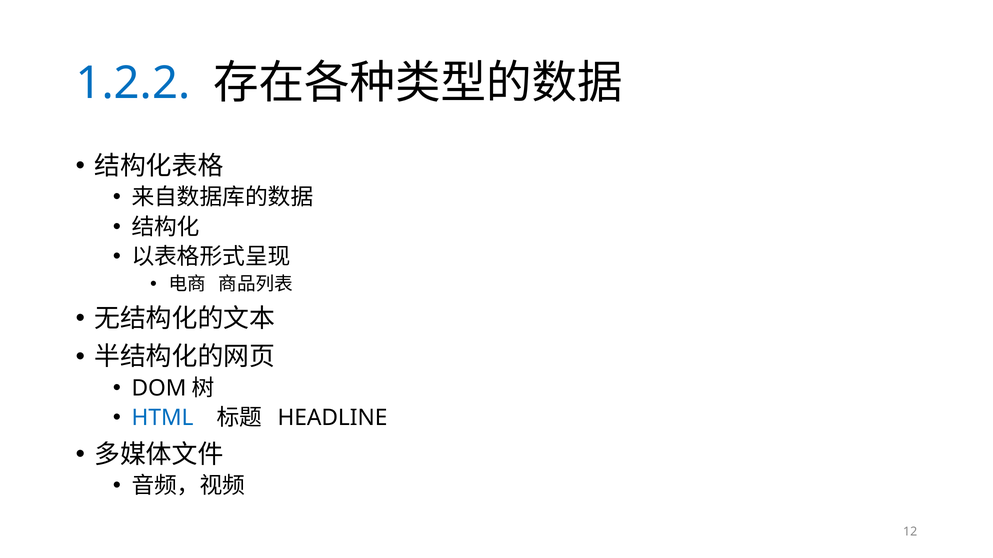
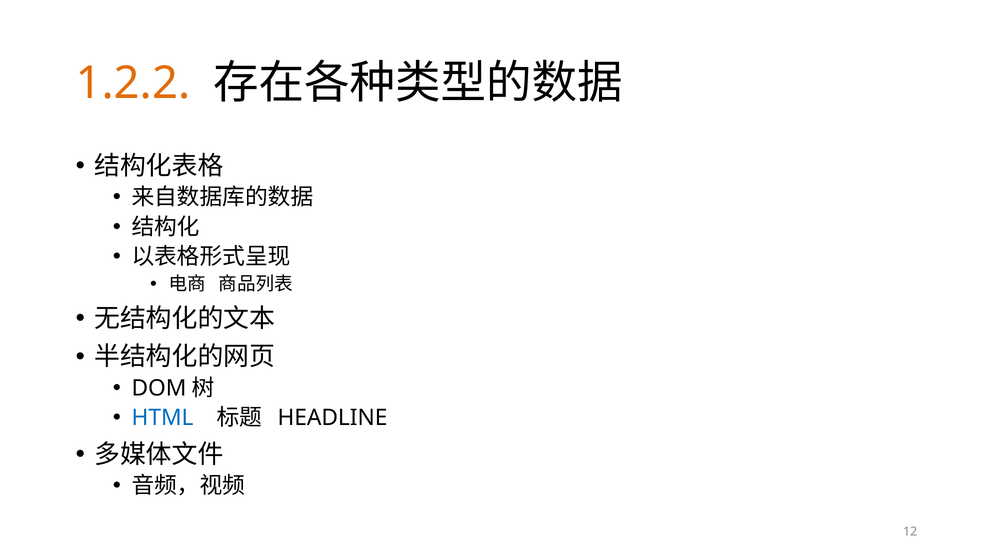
1.2.2 colour: blue -> orange
